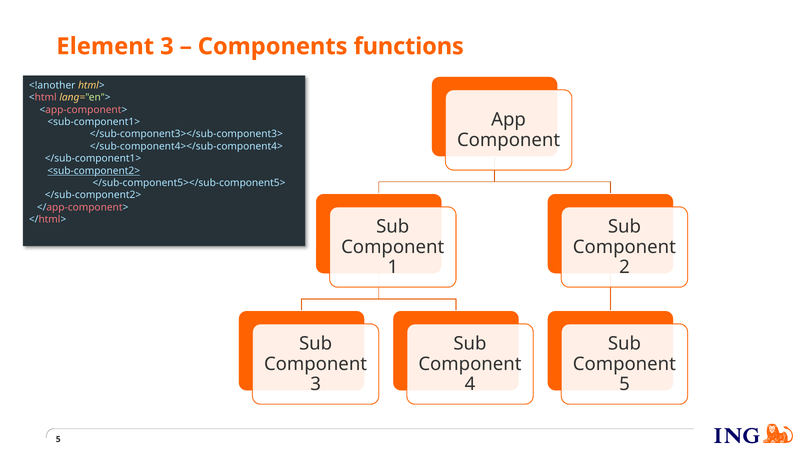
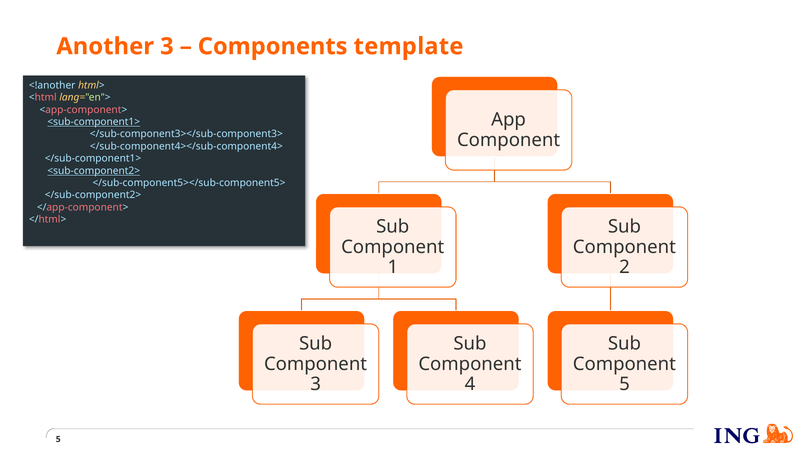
Element: Element -> Another
functions: functions -> template
<sub-component1> underline: none -> present
